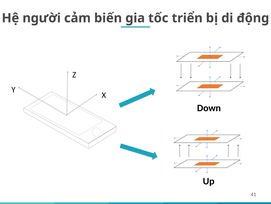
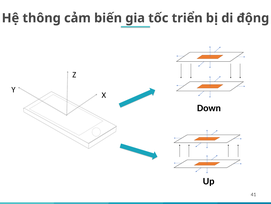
người: người -> thông
